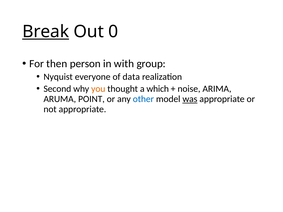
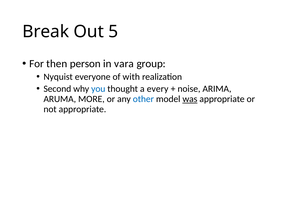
Break underline: present -> none
0: 0 -> 5
with: with -> vara
data: data -> with
you colour: orange -> blue
which: which -> every
POINT: POINT -> MORE
